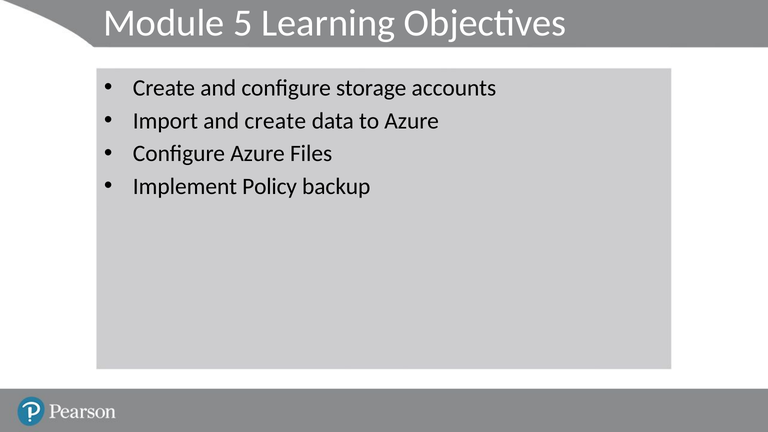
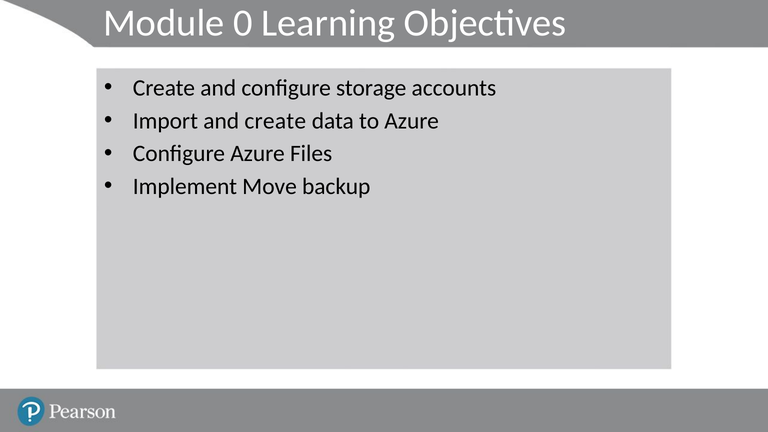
5: 5 -> 0
Policy: Policy -> Move
